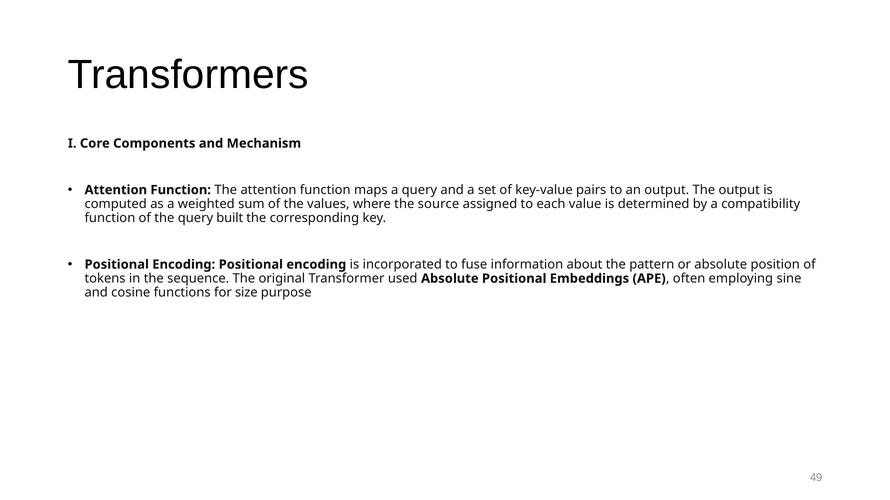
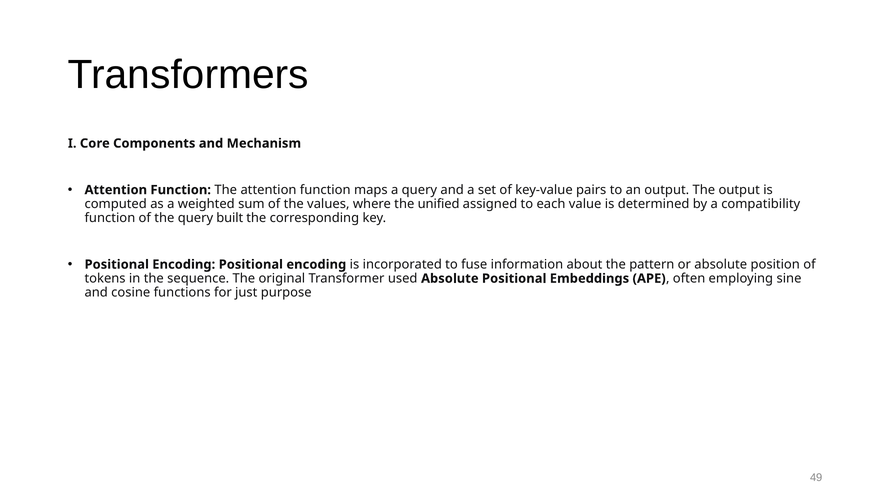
source: source -> unified
size: size -> just
